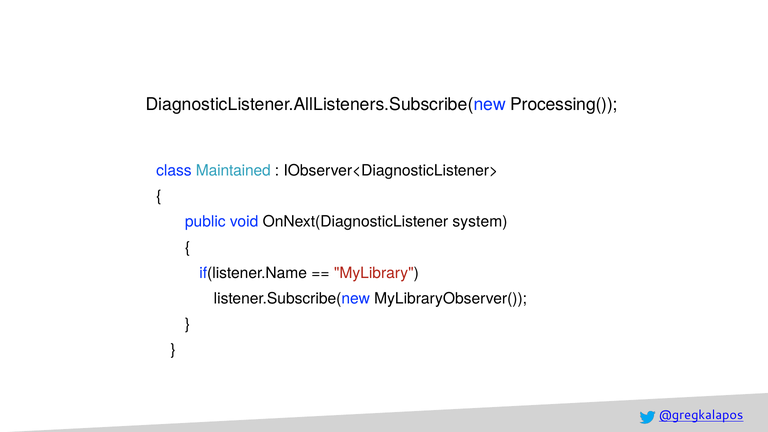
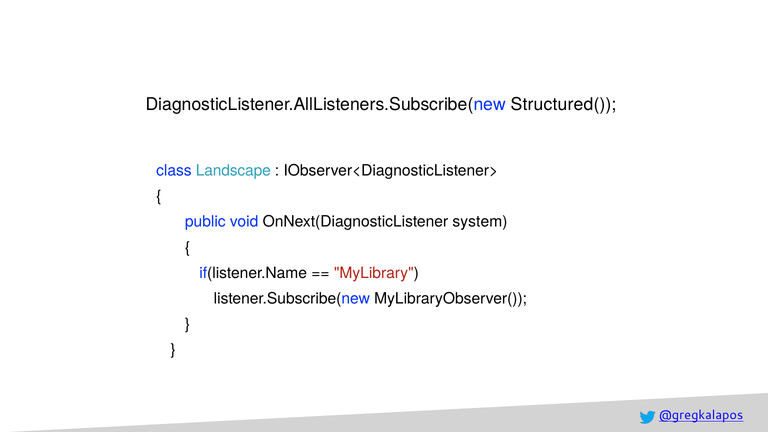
Processing(: Processing( -> Structured(
Maintained: Maintained -> Landscape
